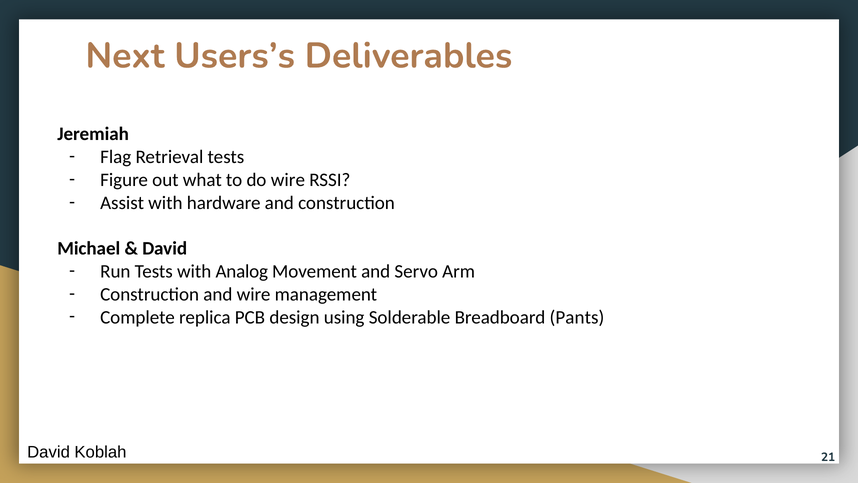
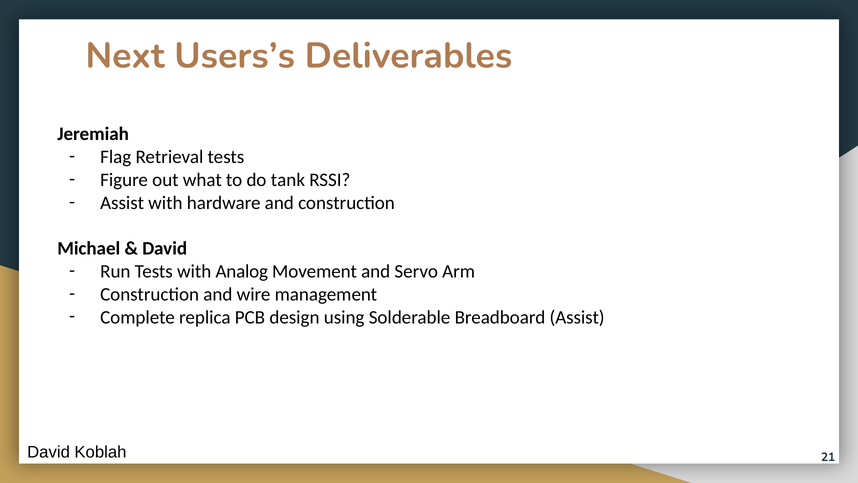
do wire: wire -> tank
Breadboard Pants: Pants -> Assist
